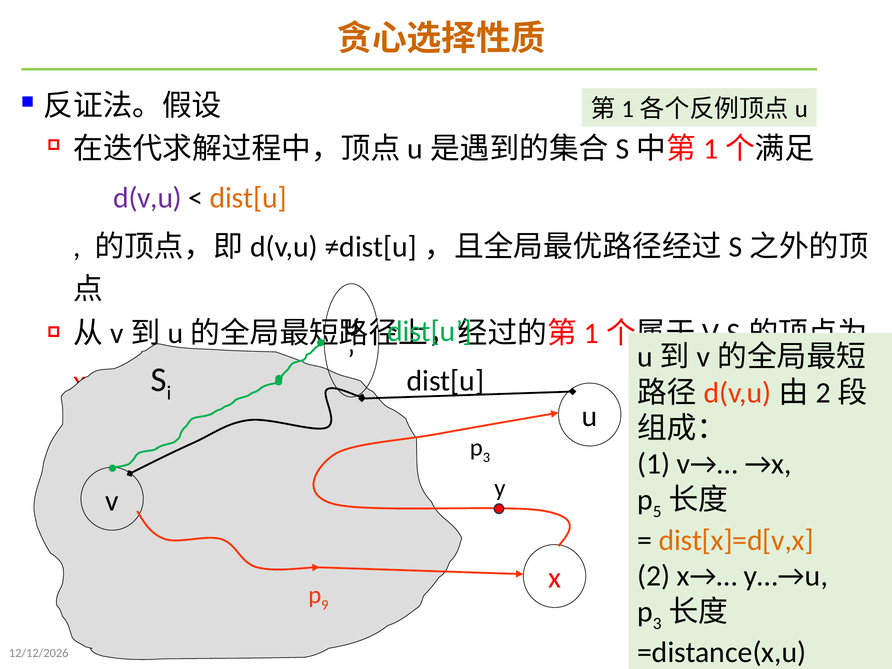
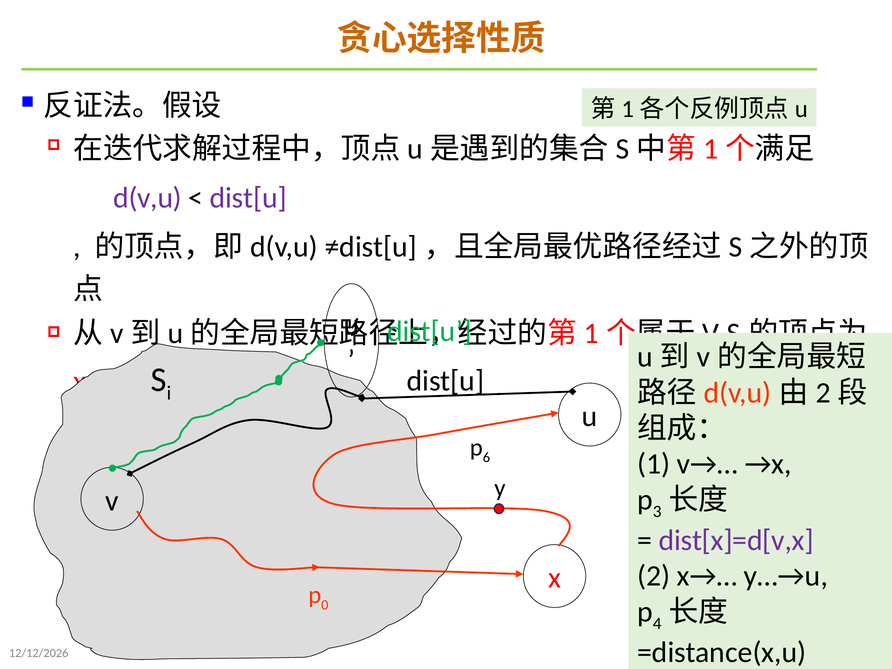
dist[u at (248, 198) colour: orange -> purple
3 at (486, 457): 3 -> 6
5: 5 -> 3
dist[x]=d[v,x colour: orange -> purple
9: 9 -> 0
3 at (657, 623): 3 -> 4
